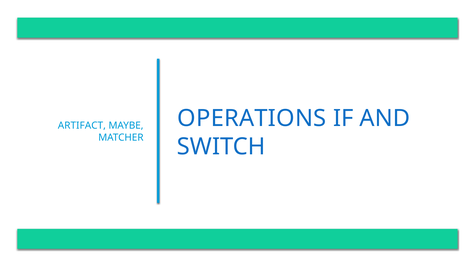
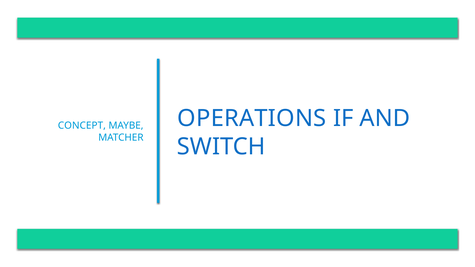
ARTIFACT: ARTIFACT -> CONCEPT
